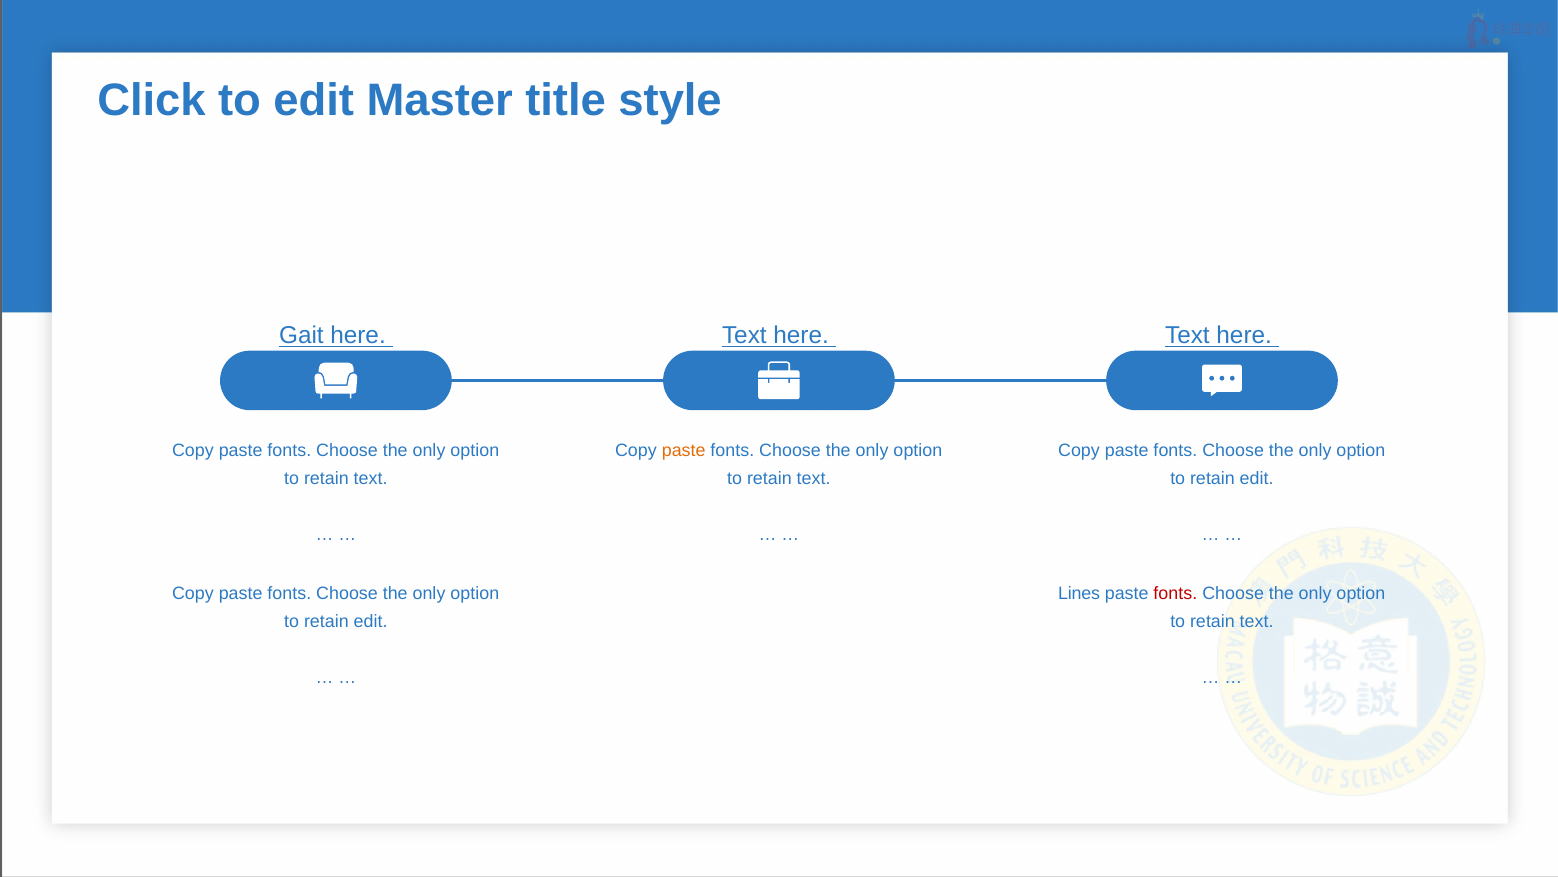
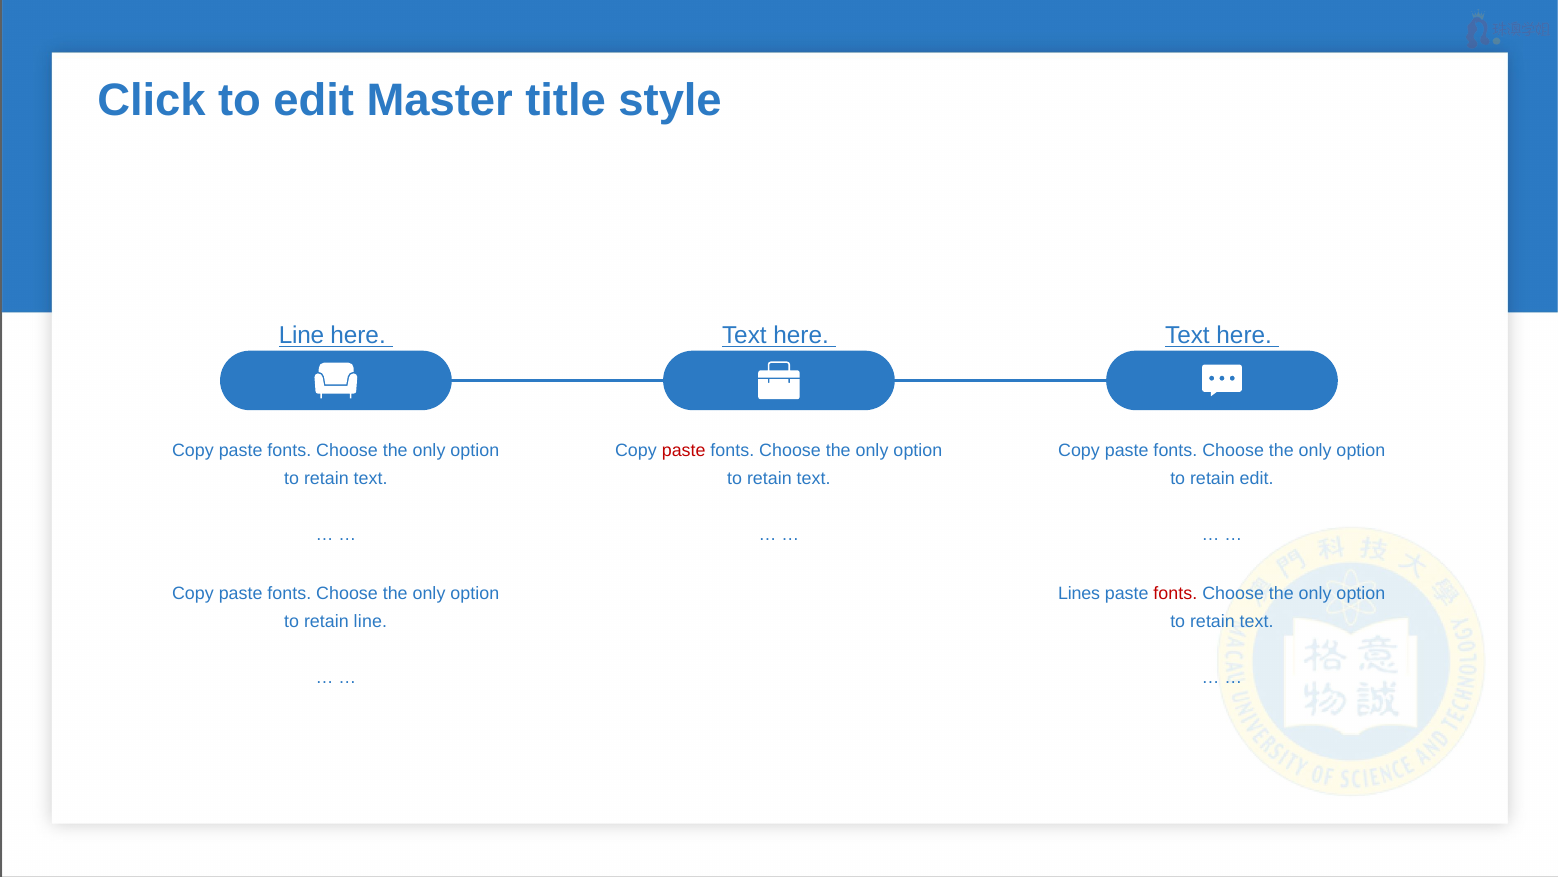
Gait at (301, 335): Gait -> Line
paste at (684, 451) colour: orange -> red
edit at (371, 621): edit -> line
